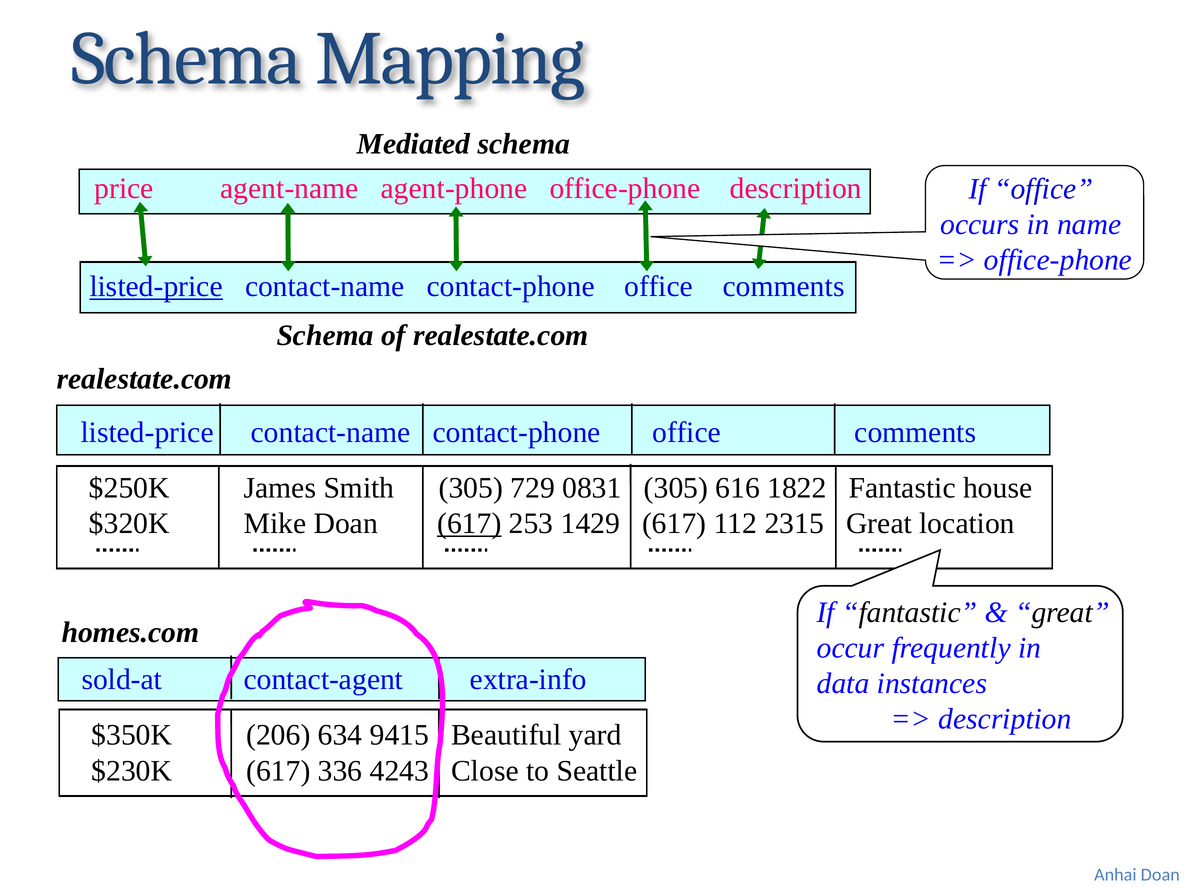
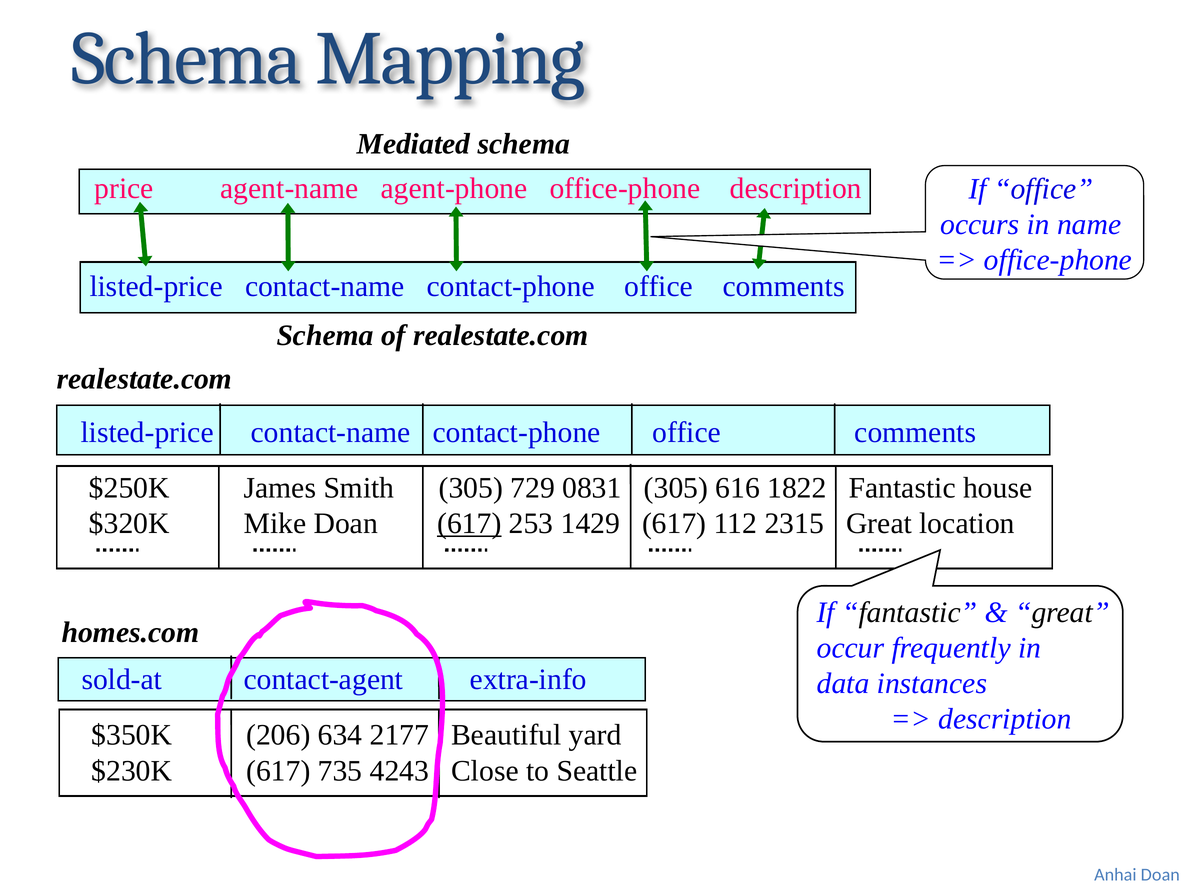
listed-price at (156, 287) underline: present -> none
9415: 9415 -> 2177
336: 336 -> 735
